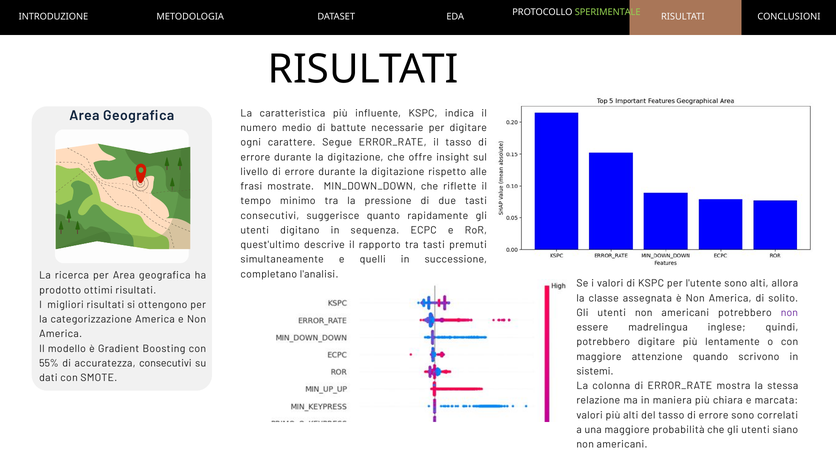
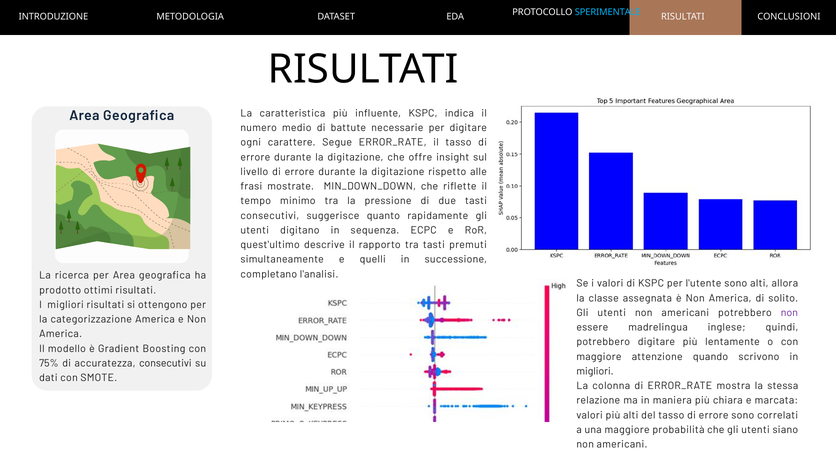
SPERIMENTALE colour: light green -> light blue
55%: 55% -> 75%
sistemi at (595, 371): sistemi -> migliori
